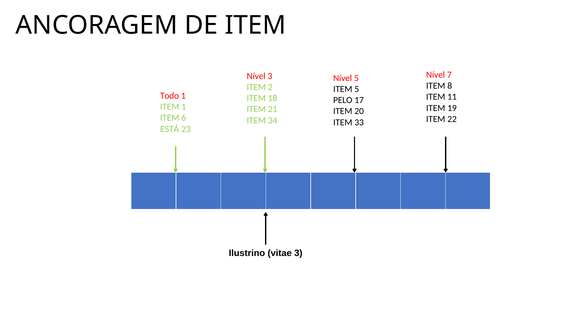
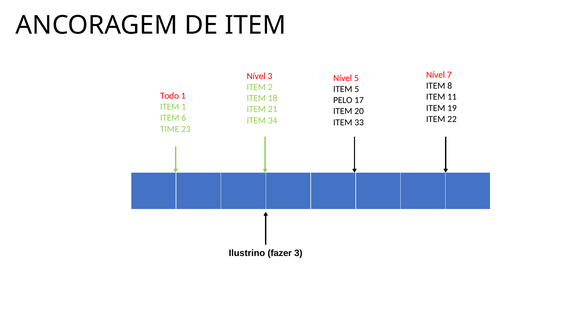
ESTÁ: ESTÁ -> TIME
vitae: vitae -> fazer
